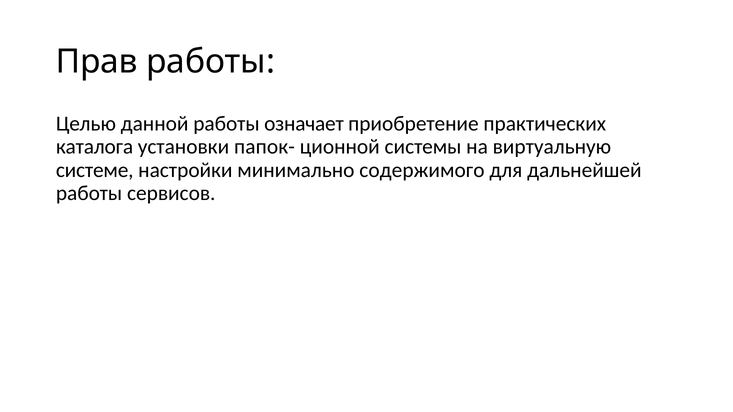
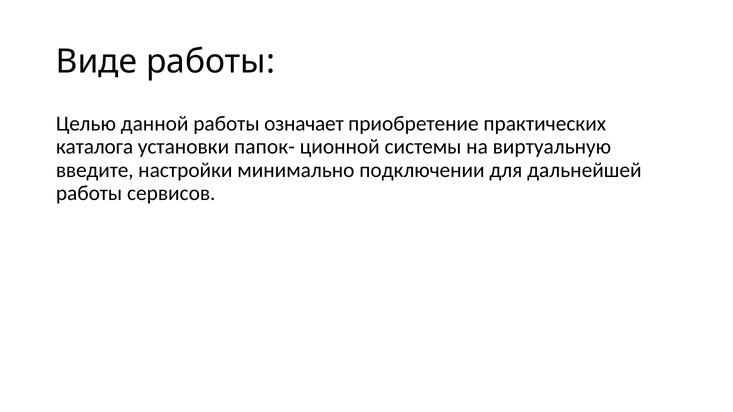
Прав: Прав -> Виде
системе: системе -> введите
содержимого: содержимого -> подключении
